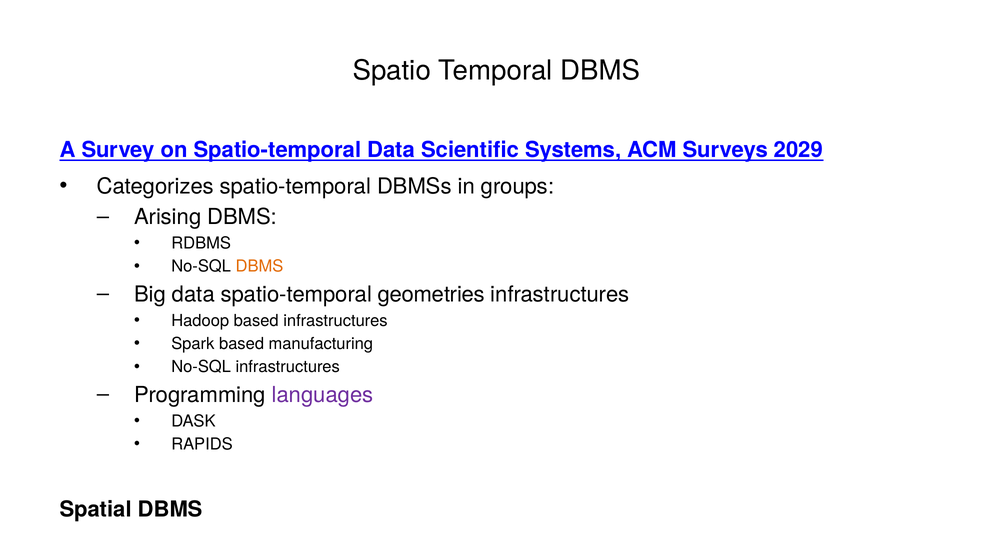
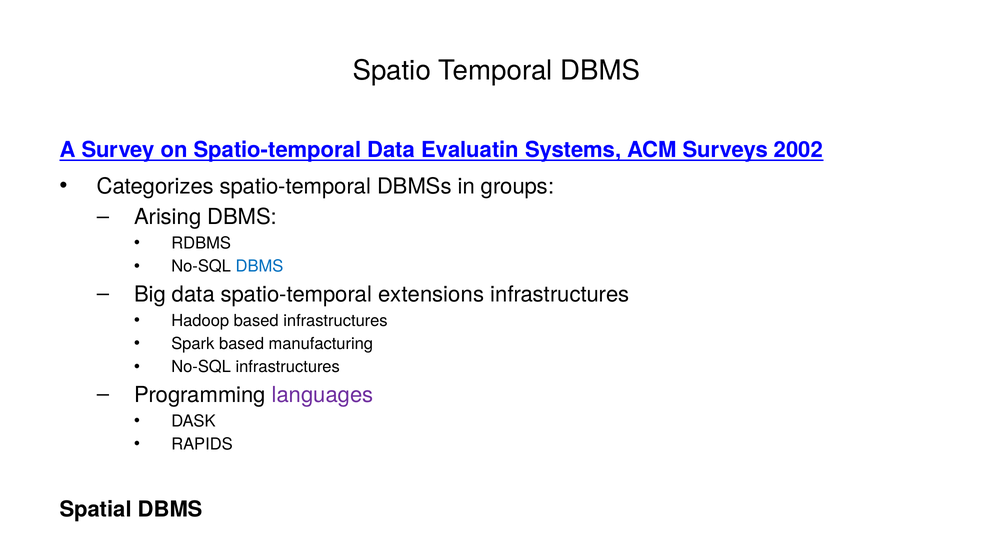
Scientific: Scientific -> Evaluatin
2029: 2029 -> 2002
DBMS at (259, 266) colour: orange -> blue
geometries: geometries -> extensions
